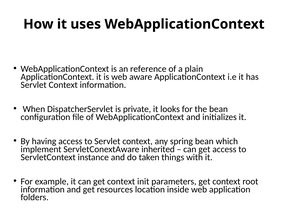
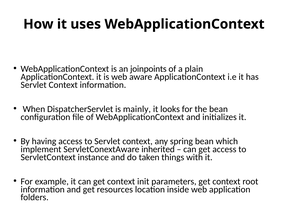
reference: reference -> joinpoints
private: private -> mainly
